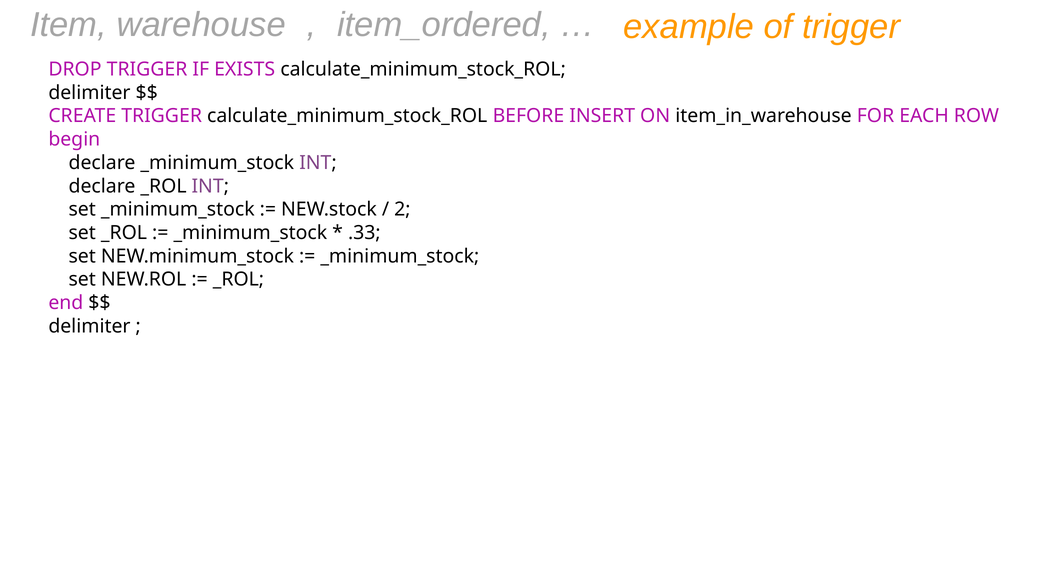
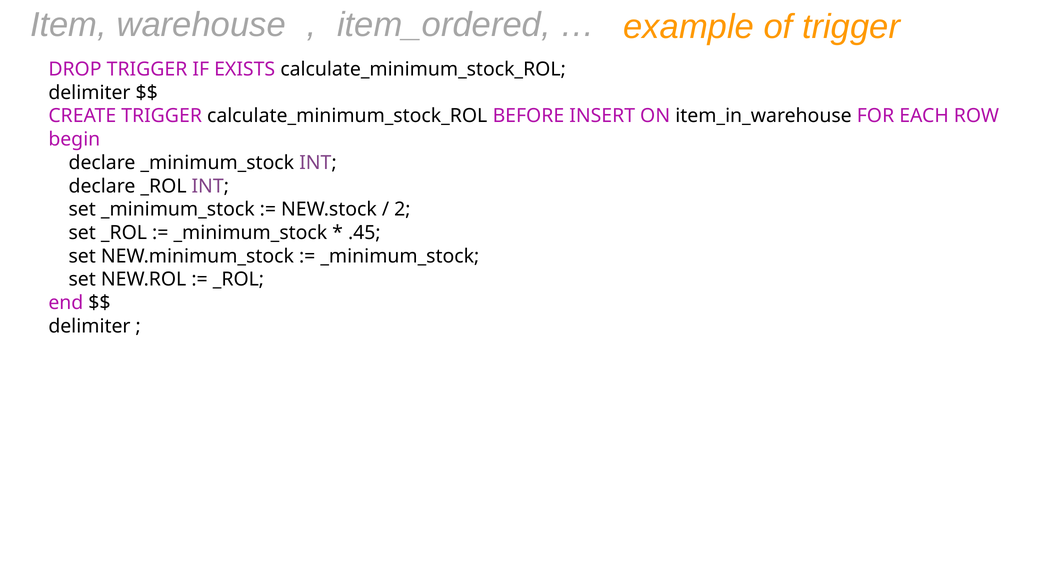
.33: .33 -> .45
